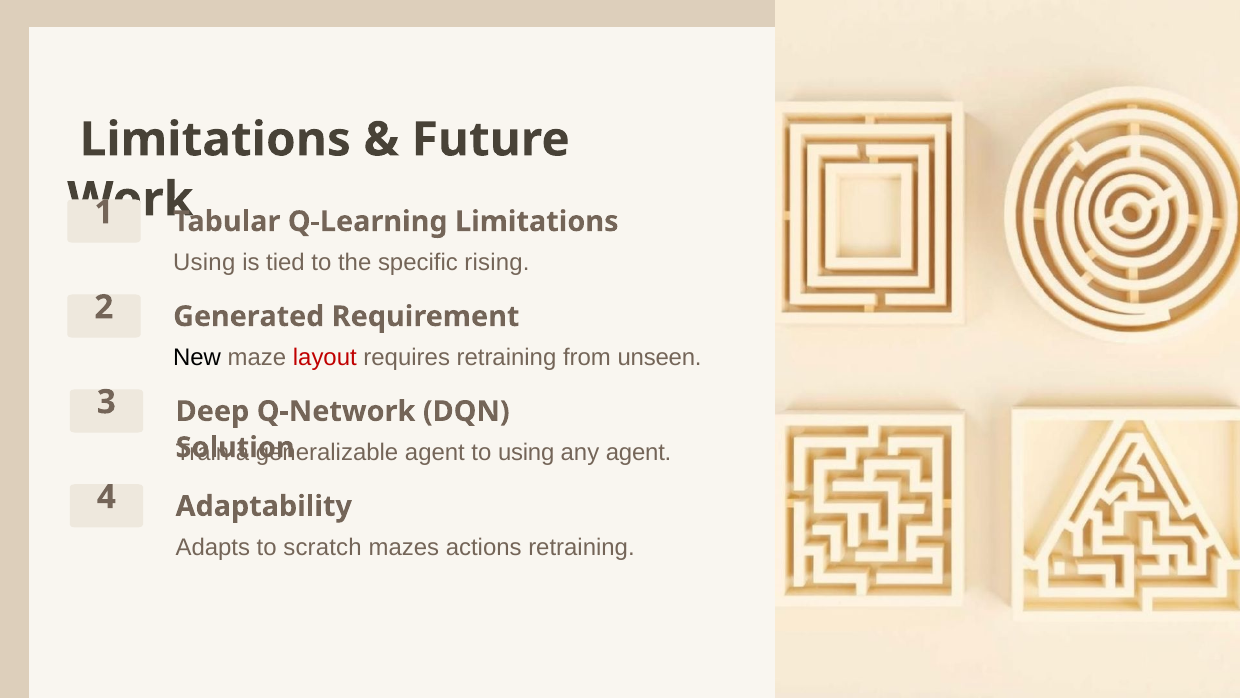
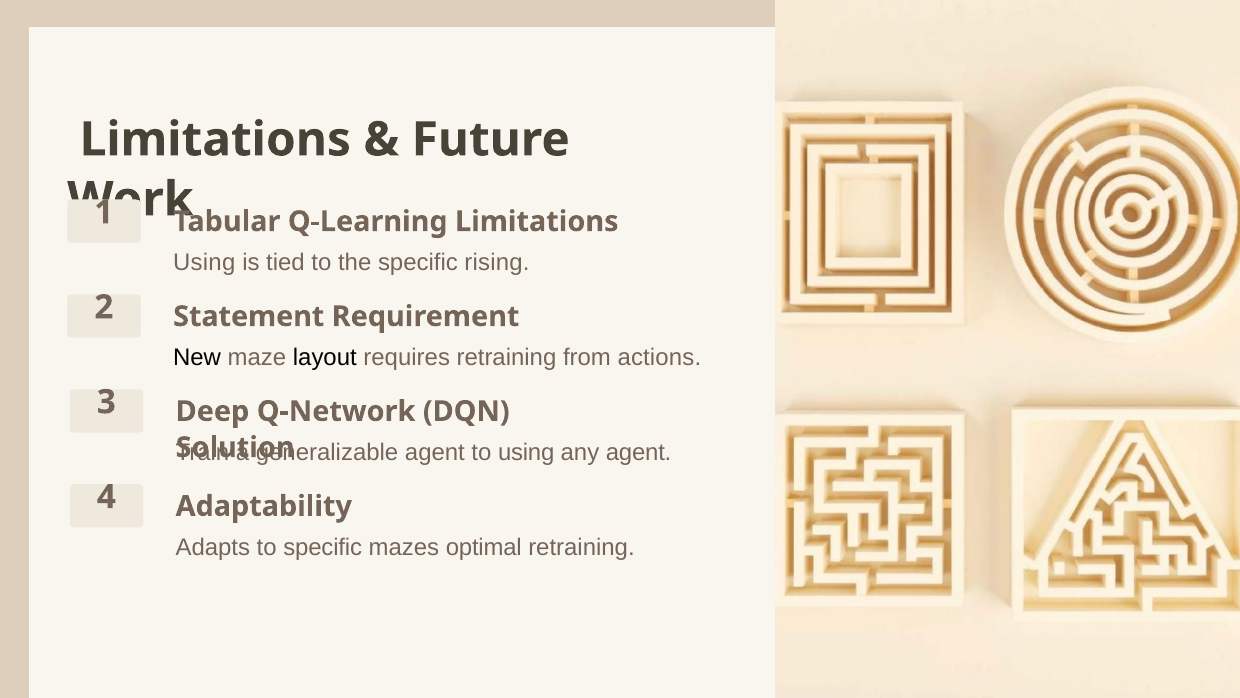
Generated: Generated -> Statement
layout colour: red -> black
unseen: unseen -> actions
to scratch: scratch -> specific
actions: actions -> optimal
